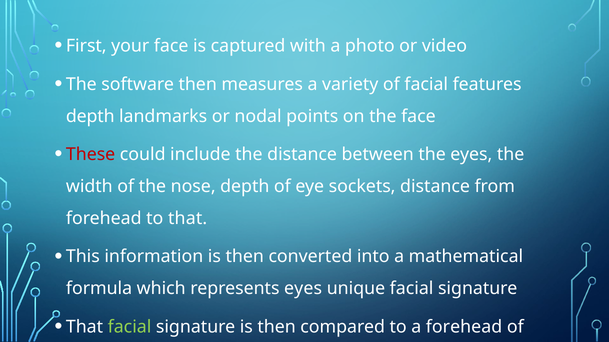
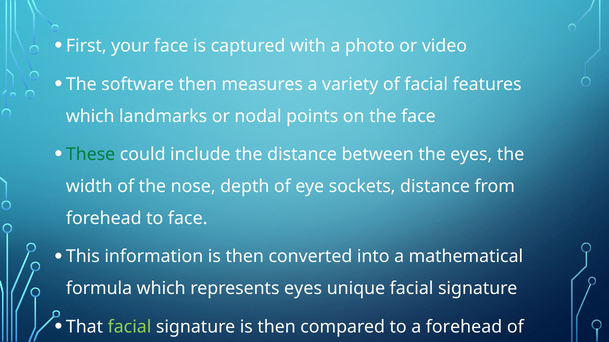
depth at (90, 116): depth -> which
These colour: red -> green
to that: that -> face
